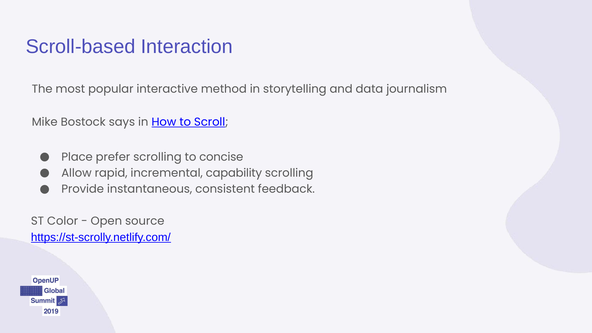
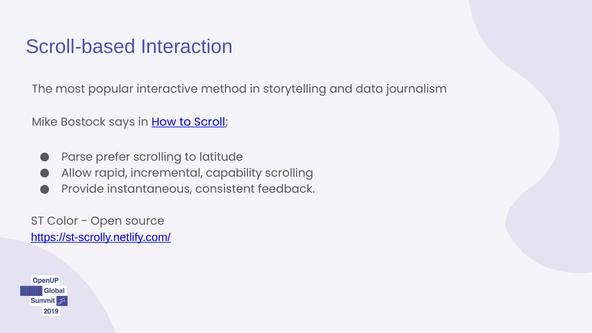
Place: Place -> Parse
concise: concise -> latitude
